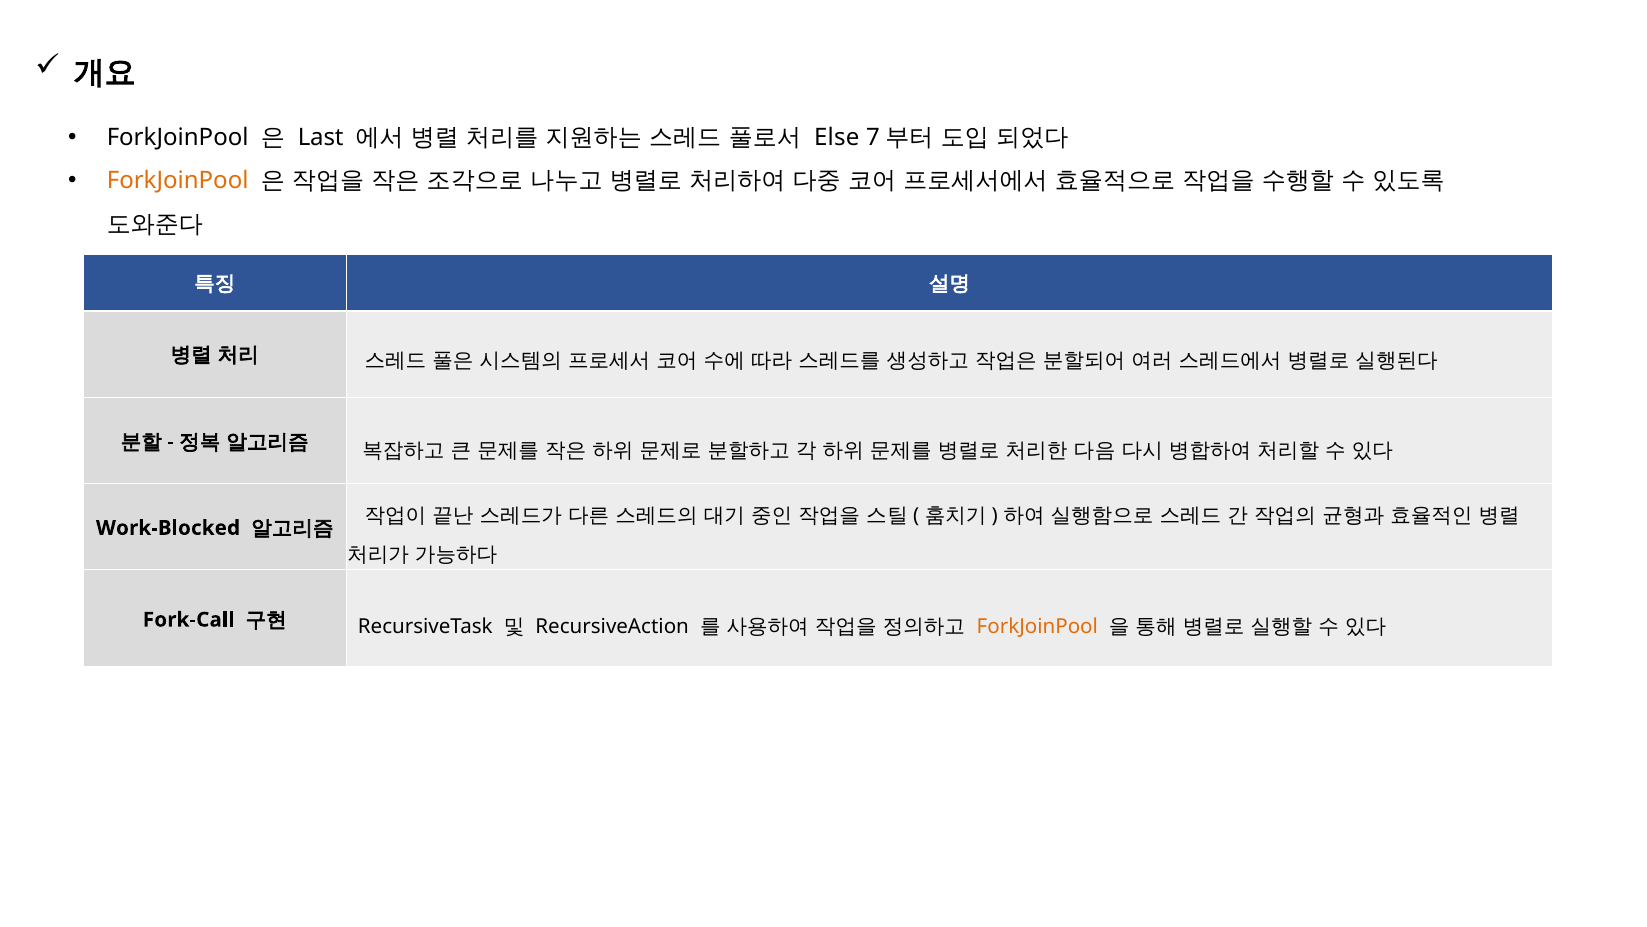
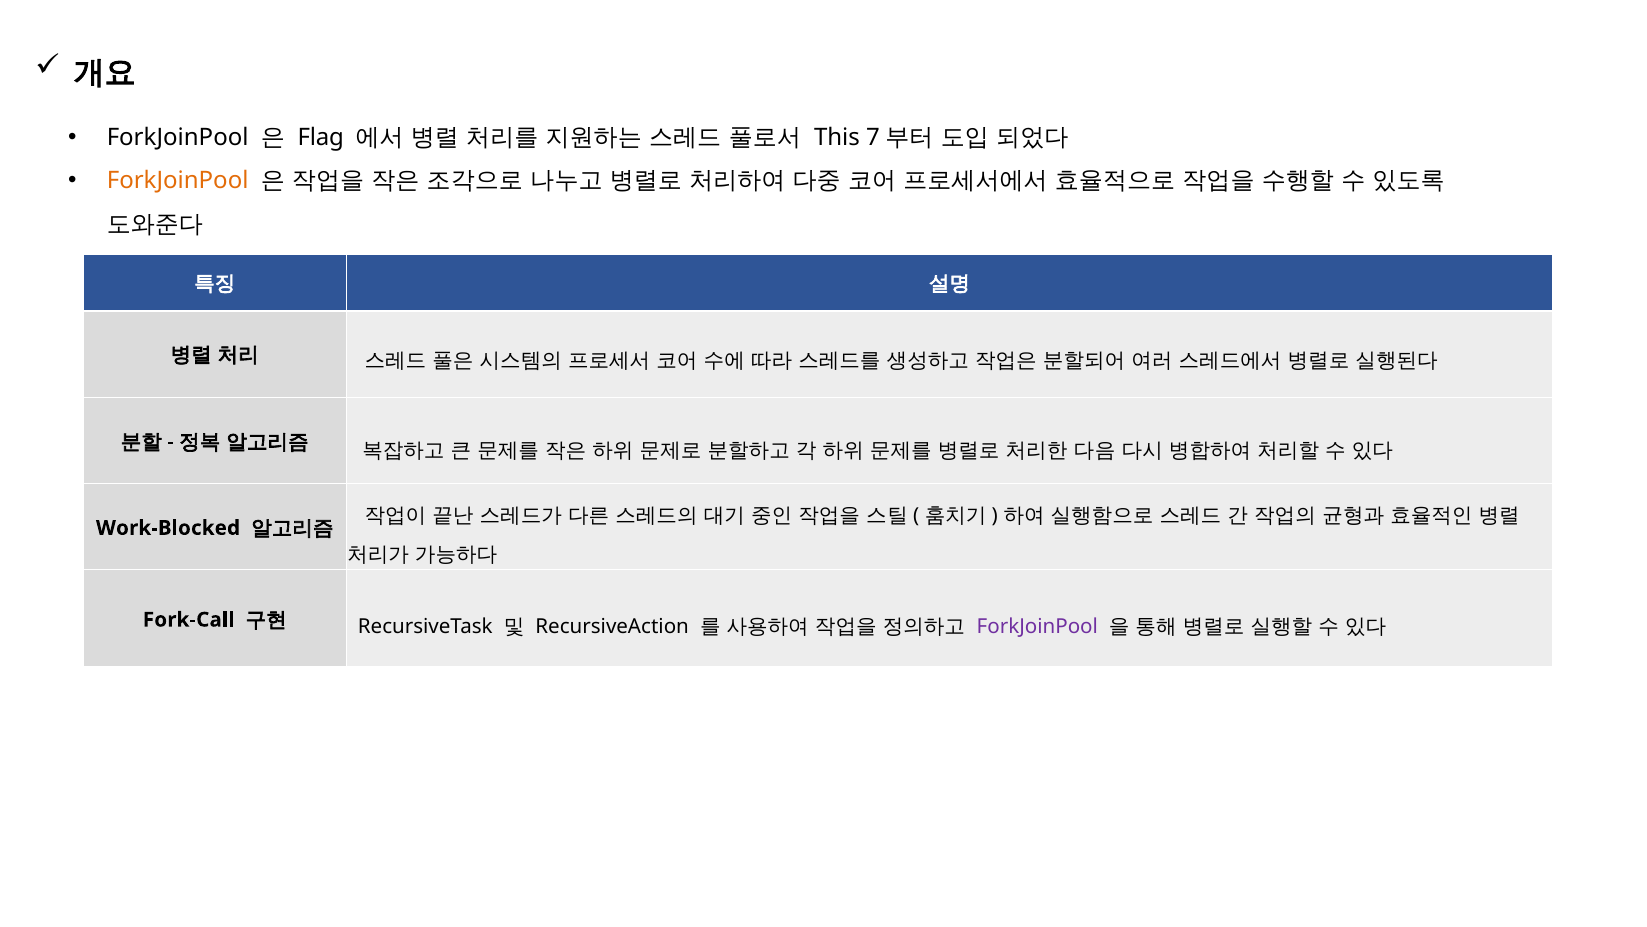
Last: Last -> Flag
Else: Else -> This
ForkJoinPool at (1037, 626) colour: orange -> purple
